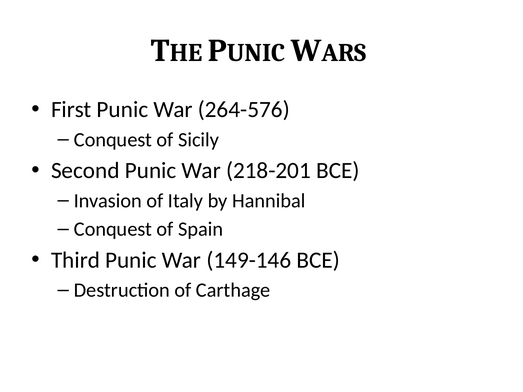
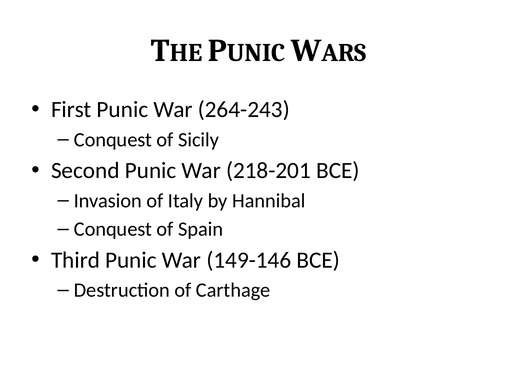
264-576: 264-576 -> 264-243
